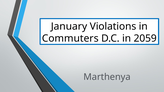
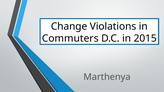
January: January -> Change
2059: 2059 -> 2015
